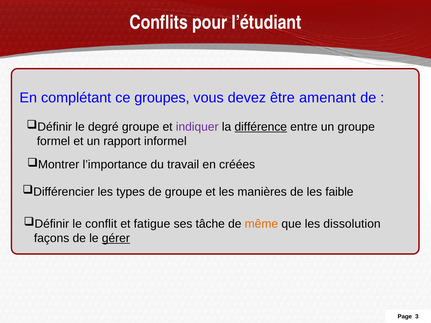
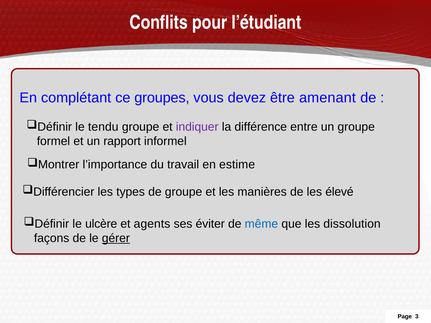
degré: degré -> tendu
différence underline: present -> none
créées: créées -> estime
faible: faible -> élevé
conflit: conflit -> ulcère
fatigue: fatigue -> agents
tâche: tâche -> éviter
même colour: orange -> blue
